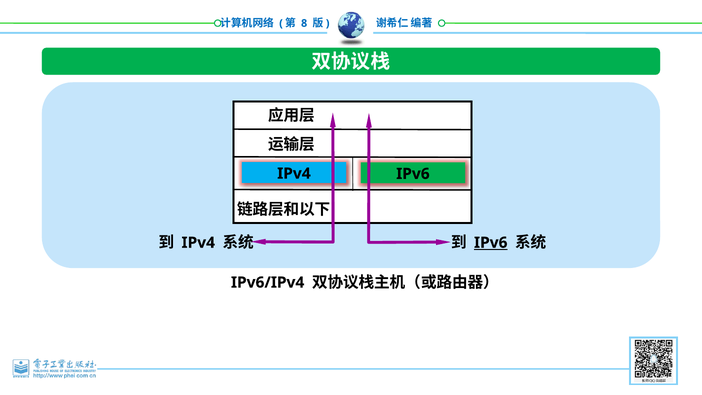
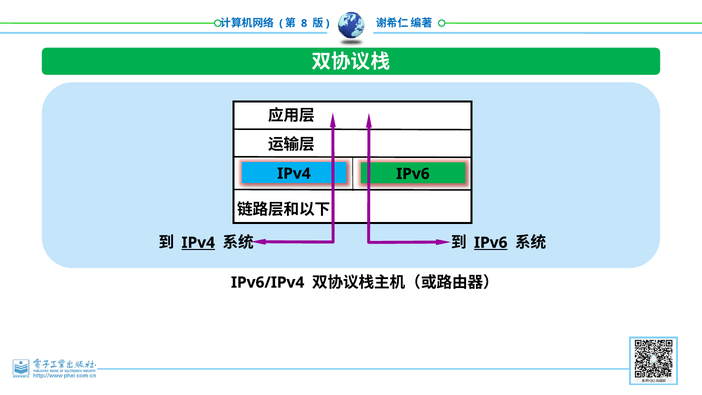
IPv4 at (198, 243) underline: none -> present
